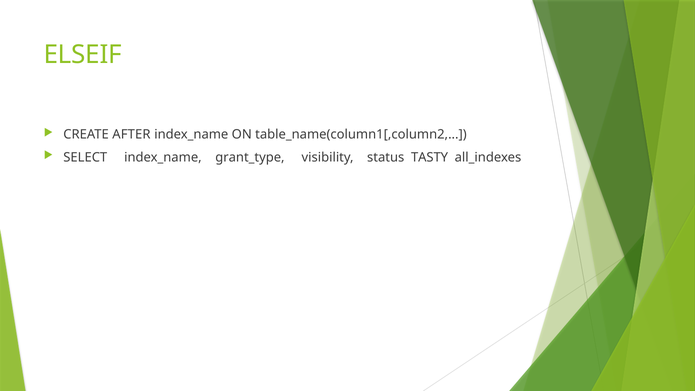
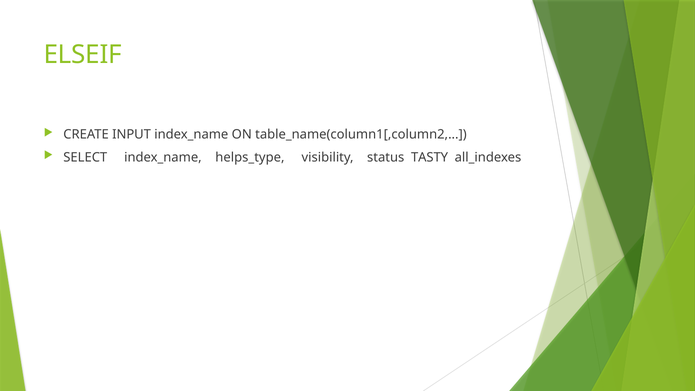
AFTER: AFTER -> INPUT
grant_type: grant_type -> helps_type
